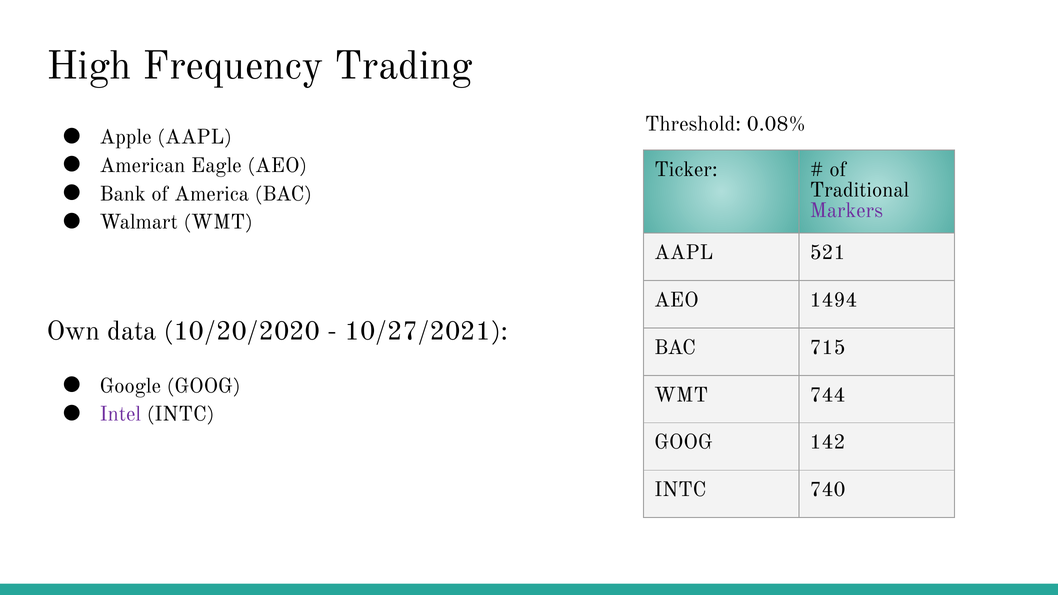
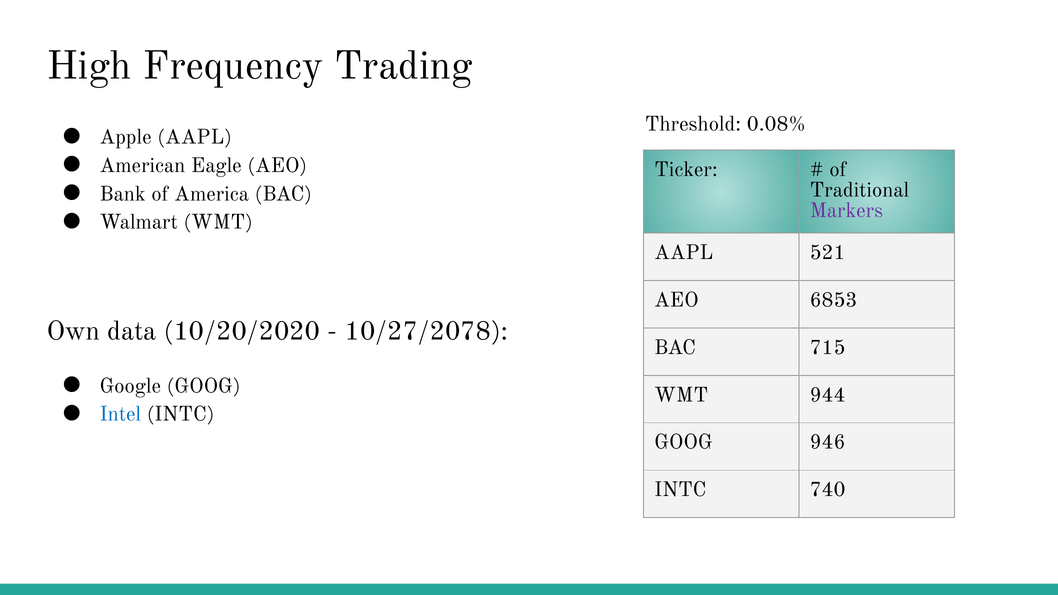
1494: 1494 -> 6853
10/27/2021: 10/27/2021 -> 10/27/2078
744: 744 -> 944
Intel colour: purple -> blue
142: 142 -> 946
